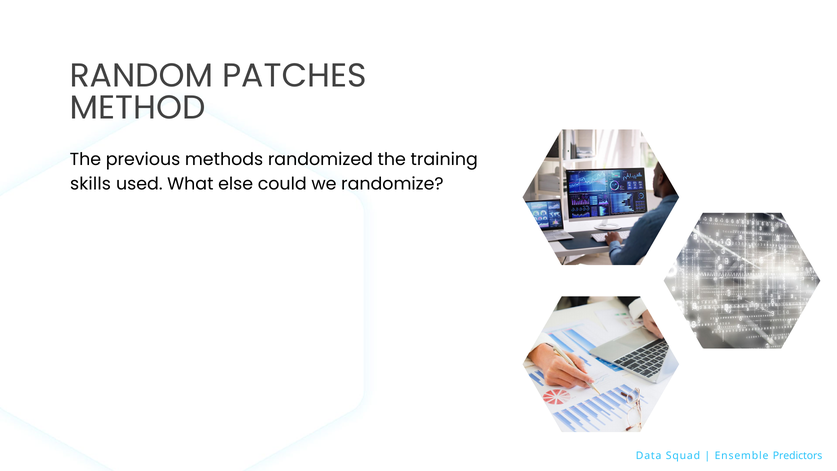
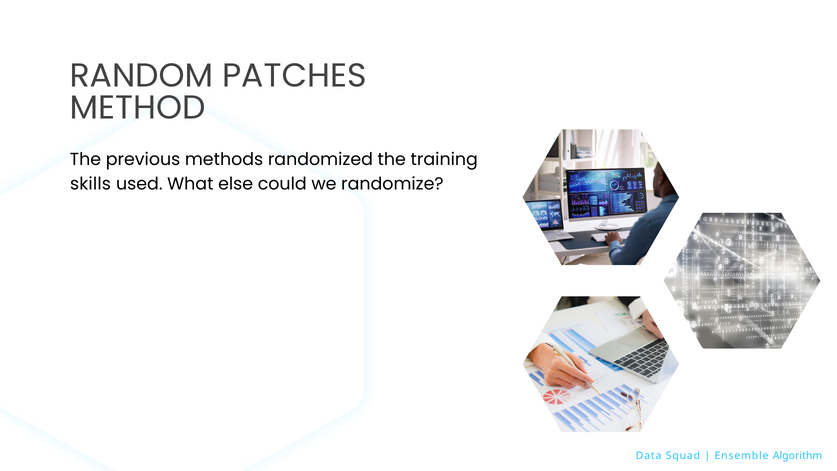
Predictors: Predictors -> Algorithm
